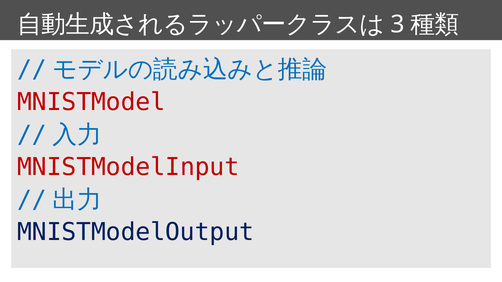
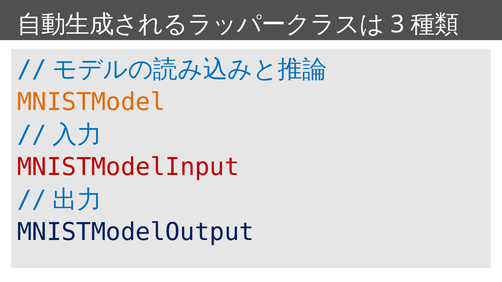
MNISTModel colour: red -> orange
